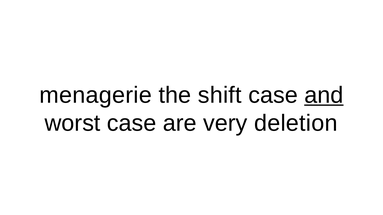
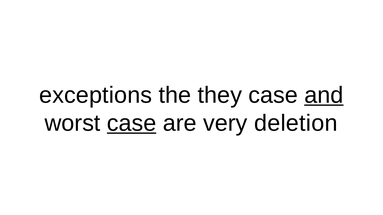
menagerie: menagerie -> exceptions
shift: shift -> they
case at (132, 123) underline: none -> present
